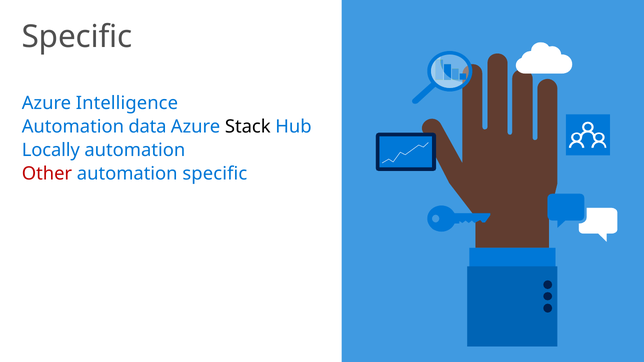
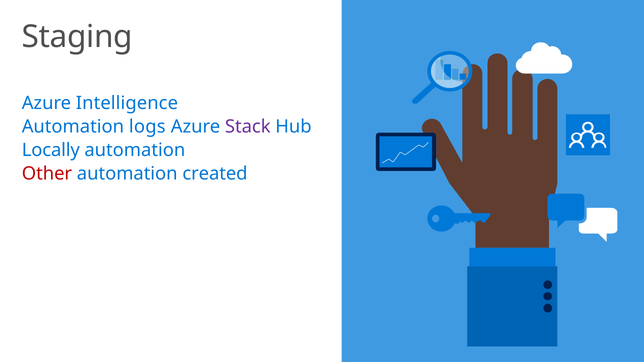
Specific at (77, 37): Specific -> Staging
data: data -> logs
Stack colour: black -> purple
automation specific: specific -> created
